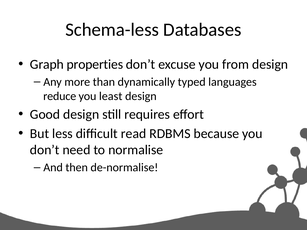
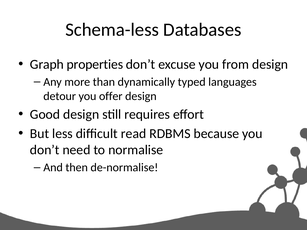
reduce: reduce -> detour
least: least -> offer
